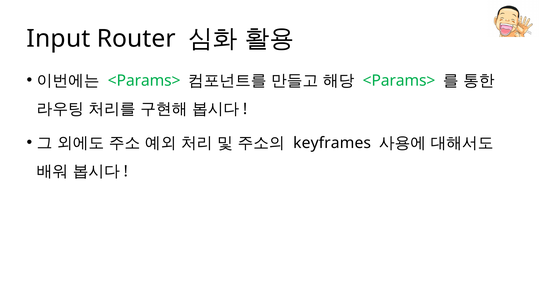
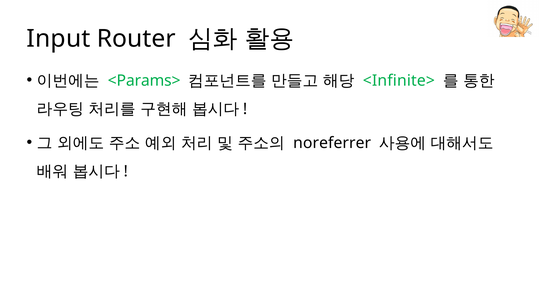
<Params> at (399, 81): <Params> -> <Infinite>
keyframes: keyframes -> noreferrer
